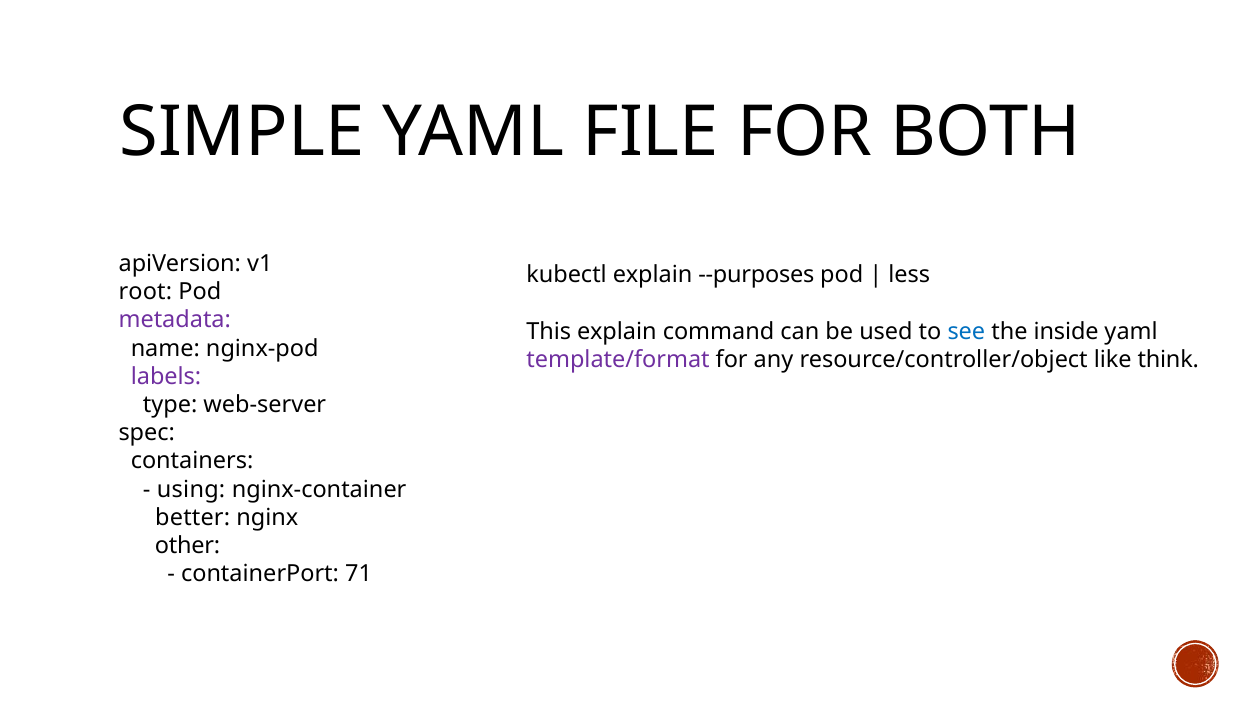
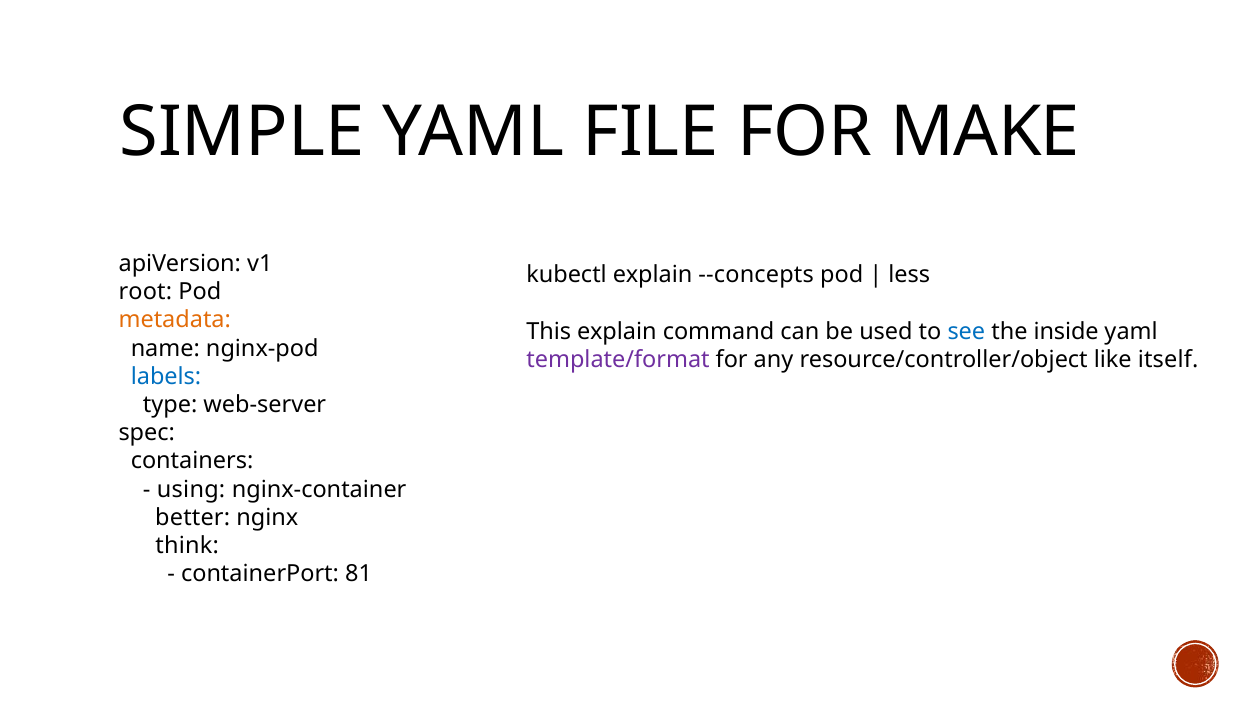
BOTH: BOTH -> MAKE
--purposes: --purposes -> --concepts
metadata colour: purple -> orange
think: think -> itself
labels colour: purple -> blue
other: other -> think
71: 71 -> 81
